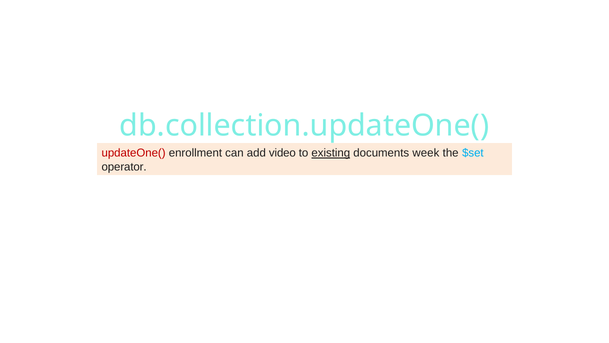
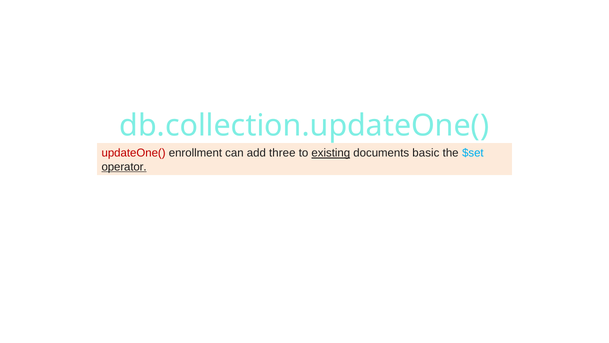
video: video -> three
week: week -> basic
operator underline: none -> present
